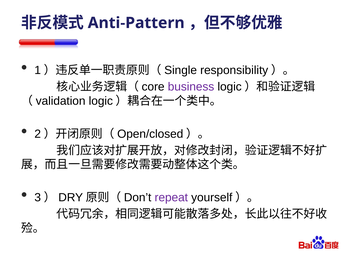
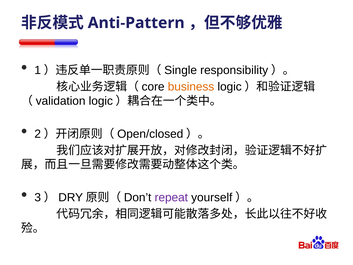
business colour: purple -> orange
